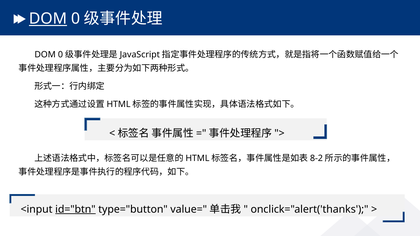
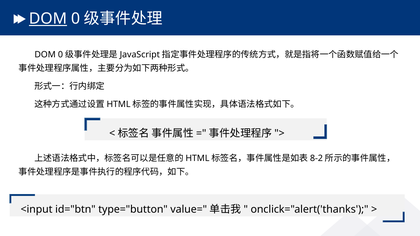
id="btn underline: present -> none
